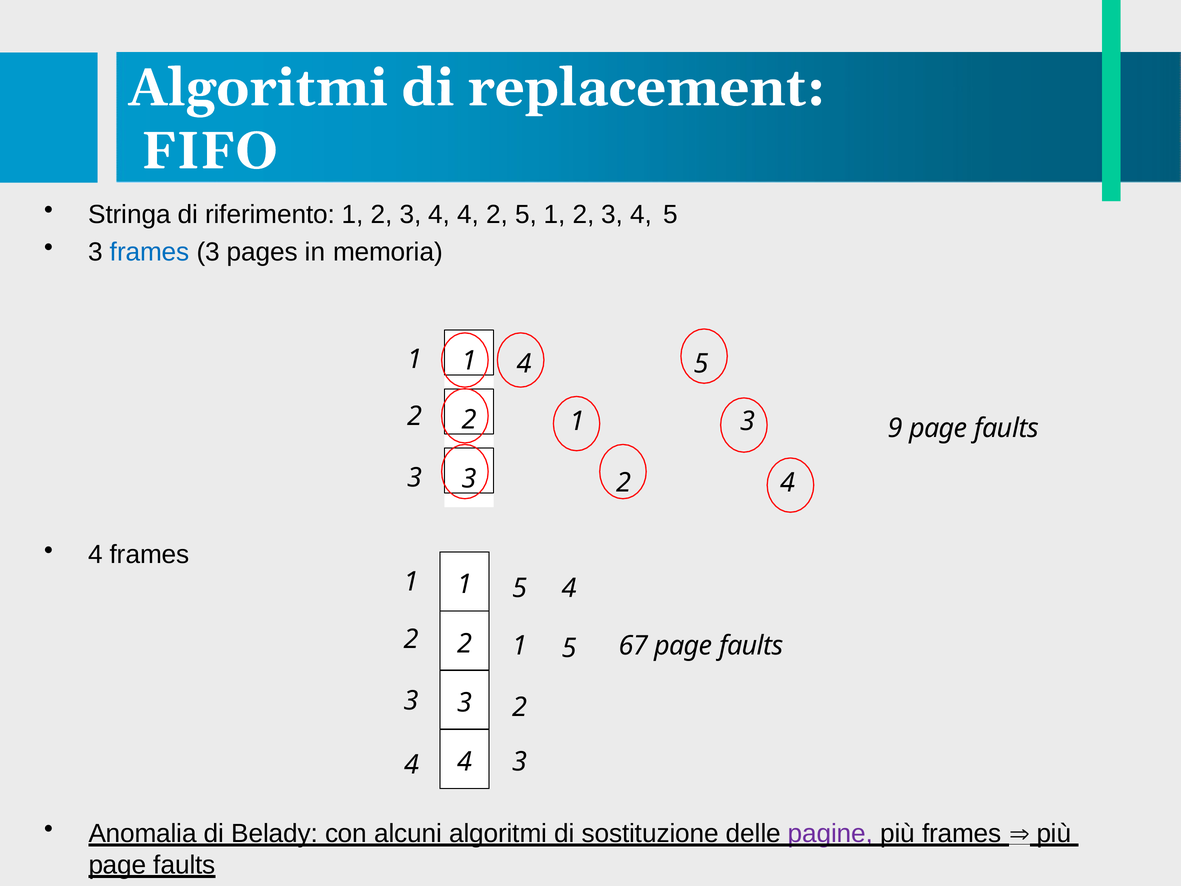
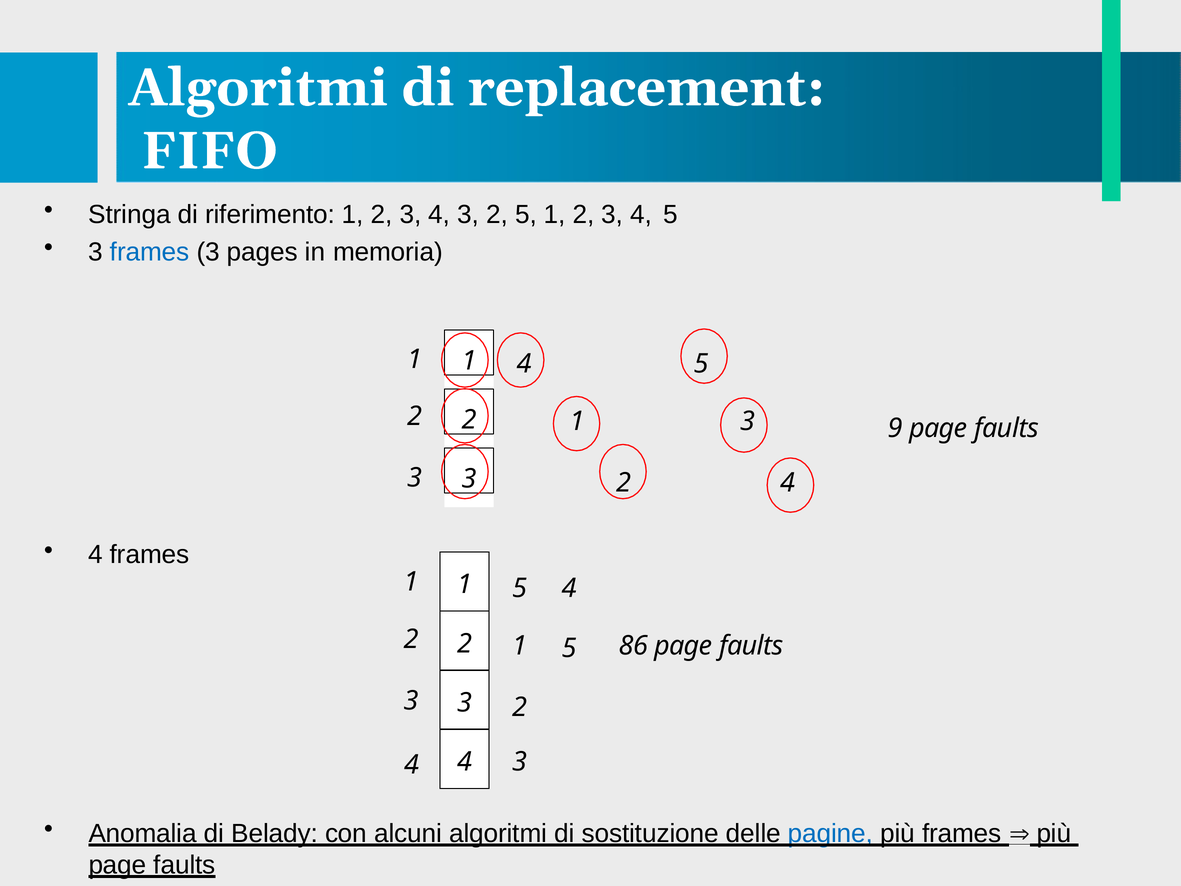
4 4: 4 -> 3
67: 67 -> 86
pagine colour: purple -> blue
